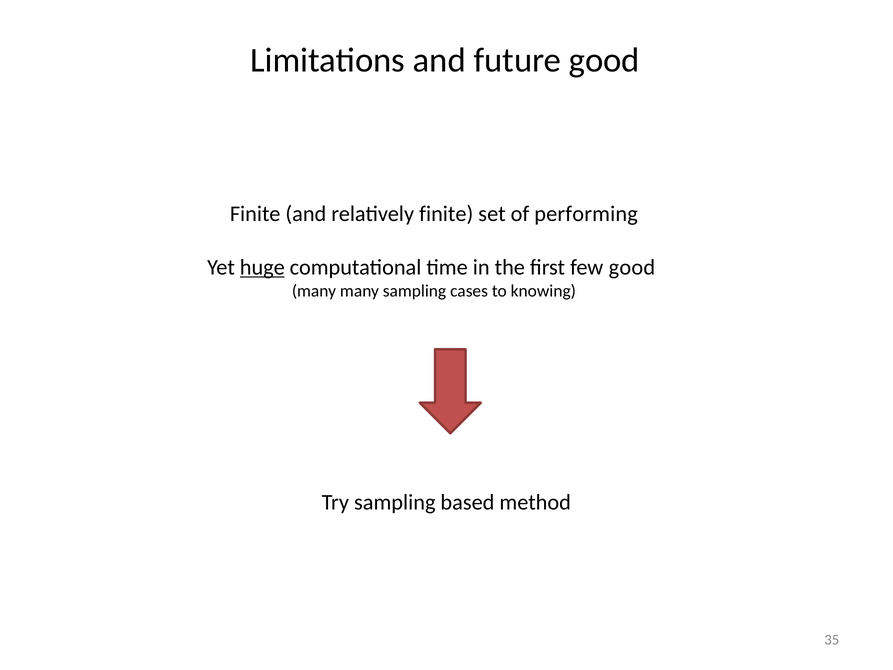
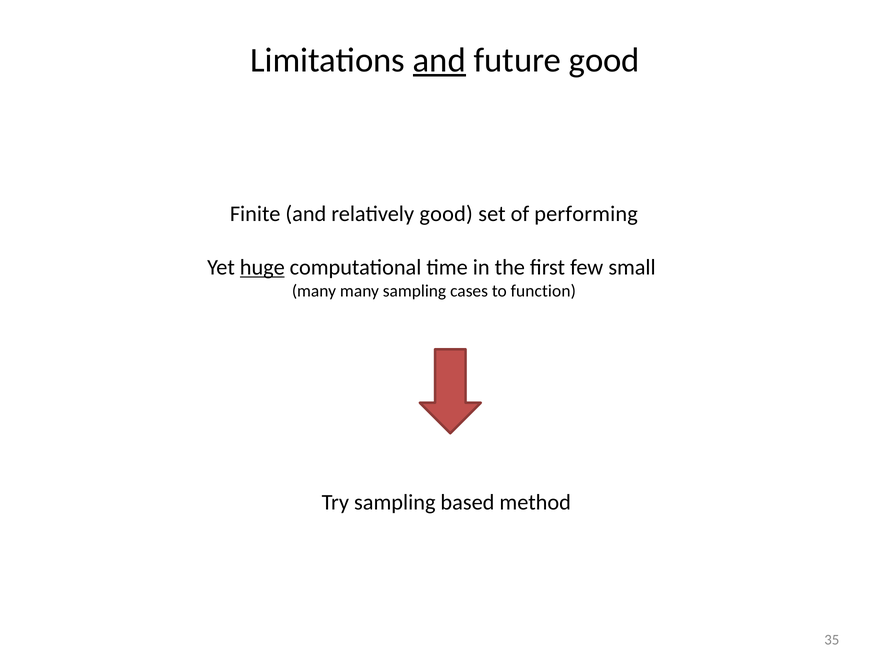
and at (439, 60) underline: none -> present
relatively finite: finite -> good
few good: good -> small
knowing: knowing -> function
